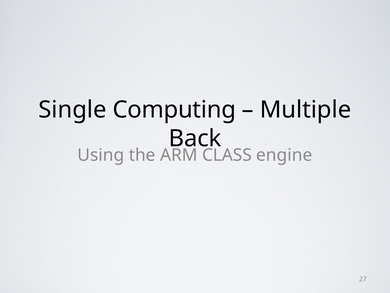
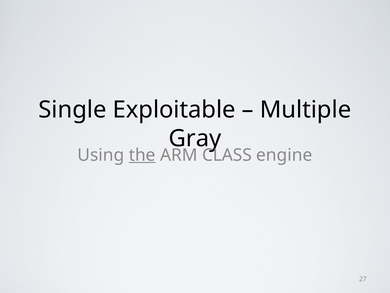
Computing: Computing -> Exploitable
Back: Back -> Gray
the underline: none -> present
